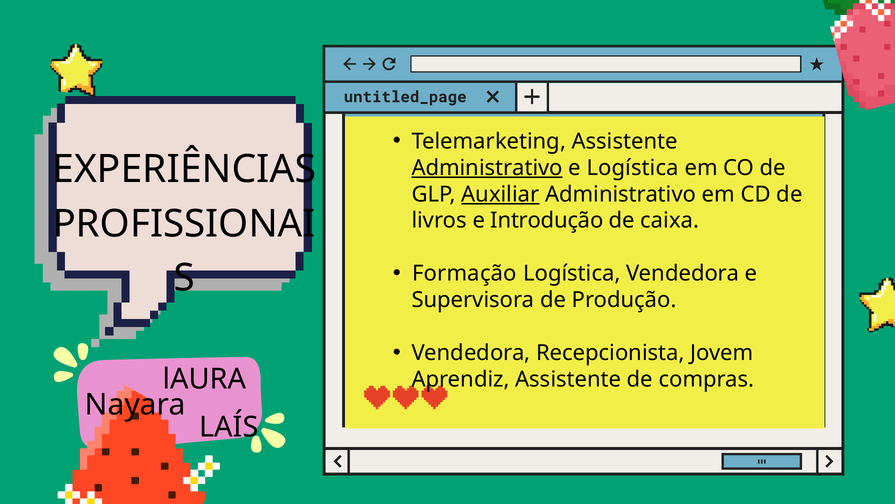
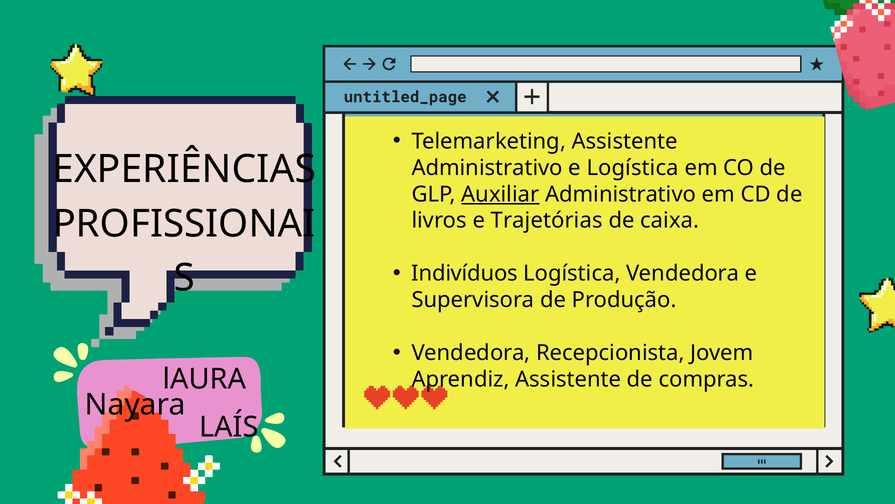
Administrativo at (487, 168) underline: present -> none
Introdução: Introdução -> Trajetórias
Formação: Formação -> Indivíduos
